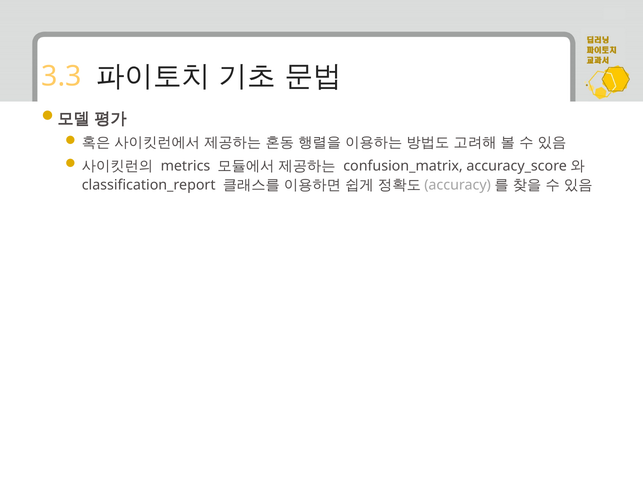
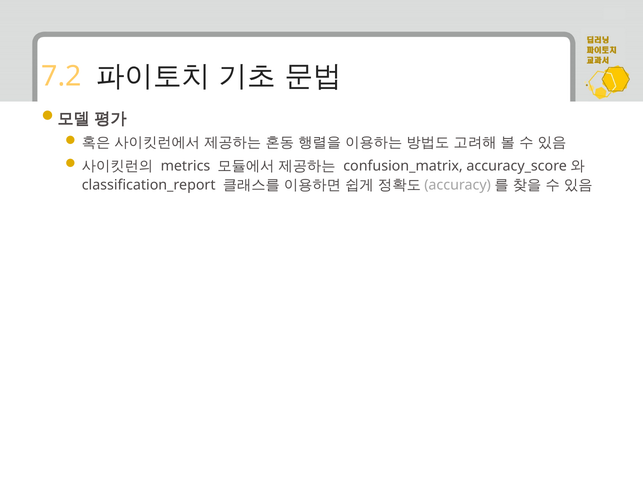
3.3: 3.3 -> 7.2
